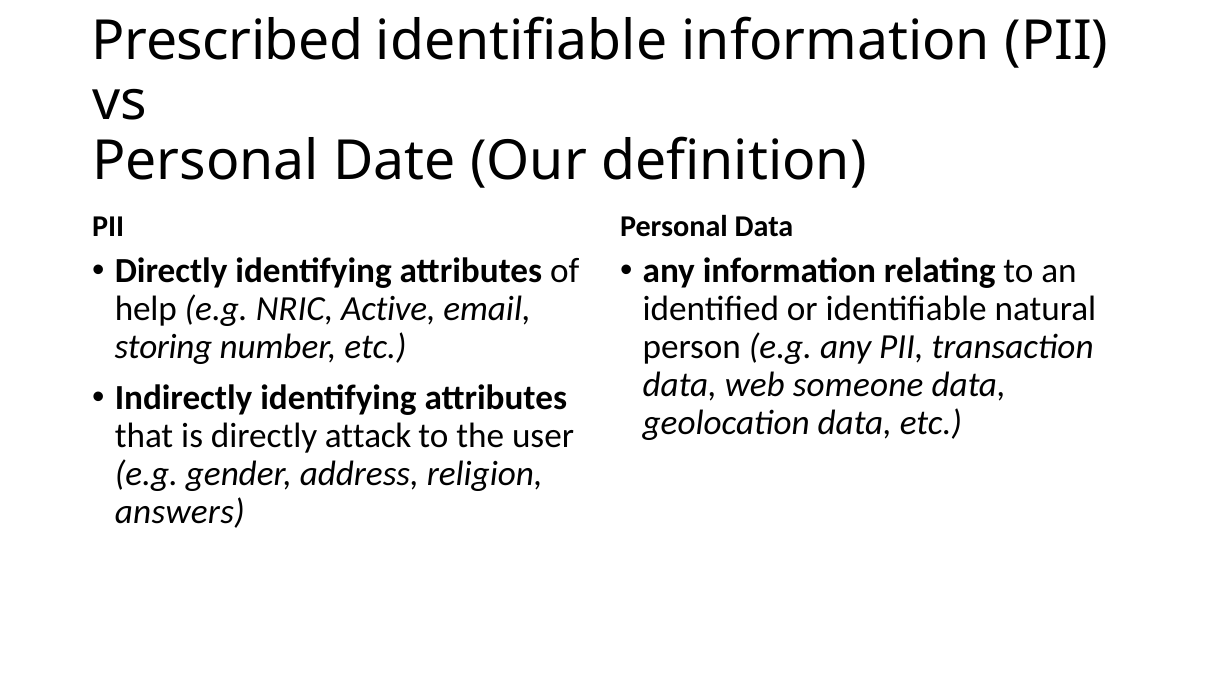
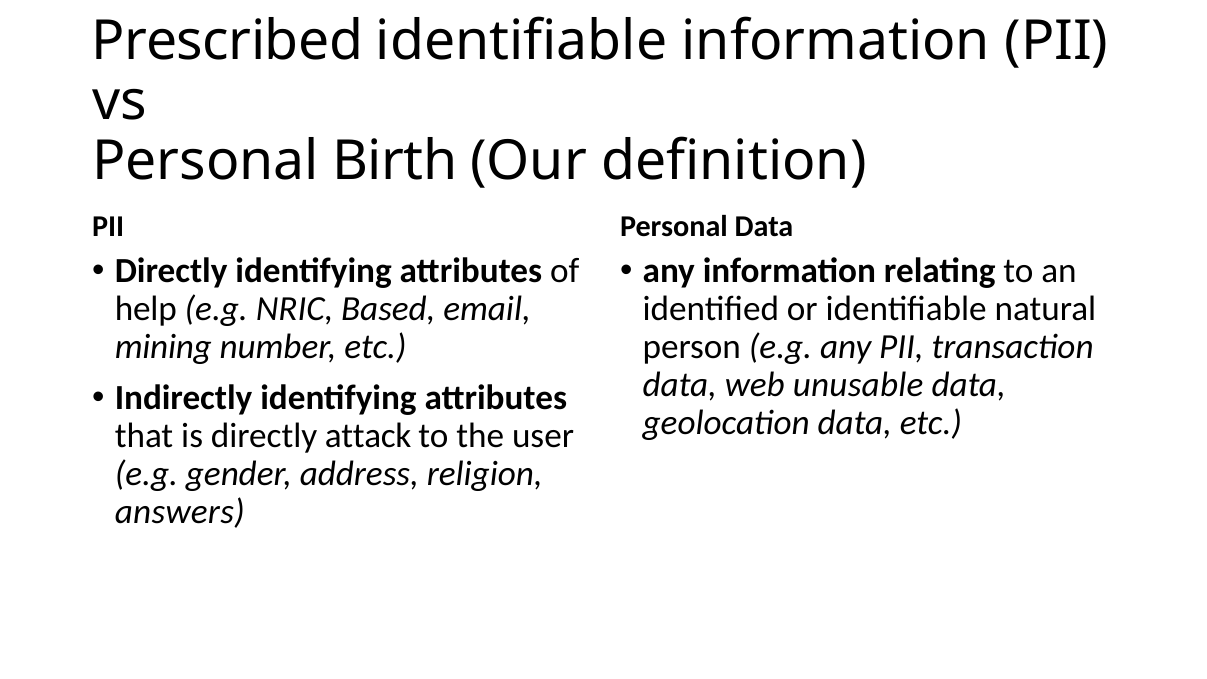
Date: Date -> Birth
Active: Active -> Based
storing: storing -> mining
someone: someone -> unusable
